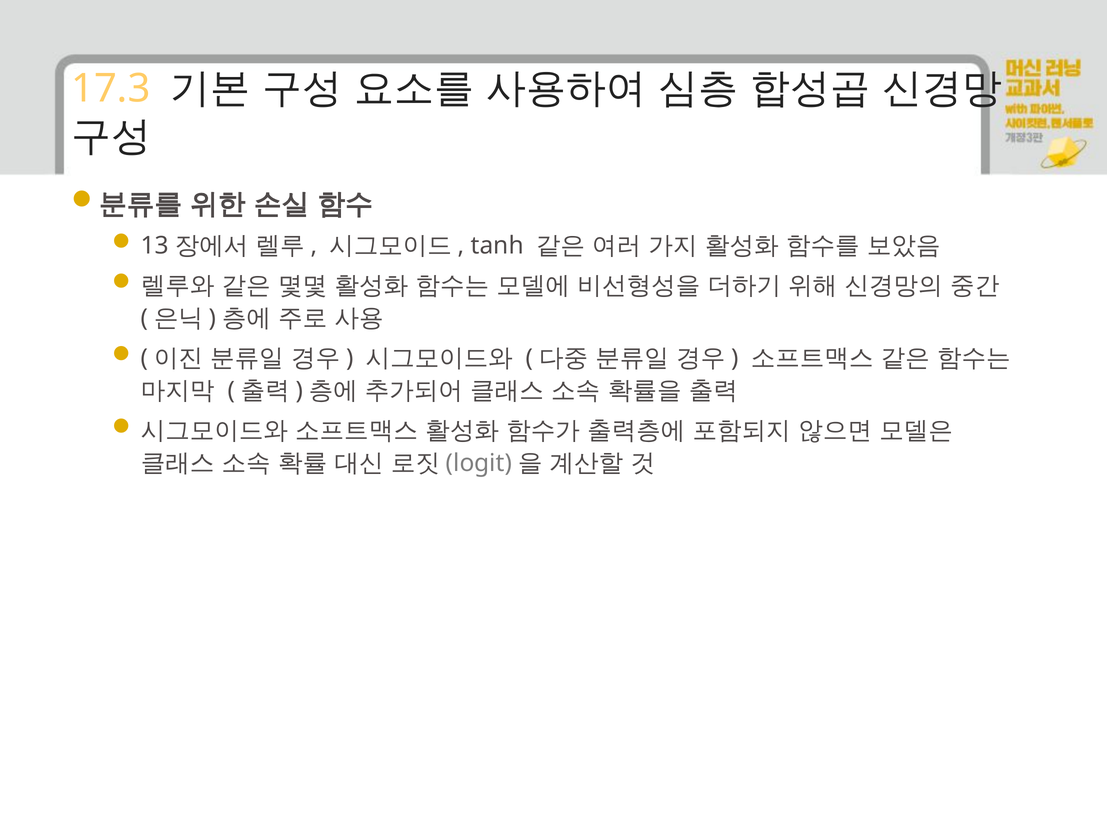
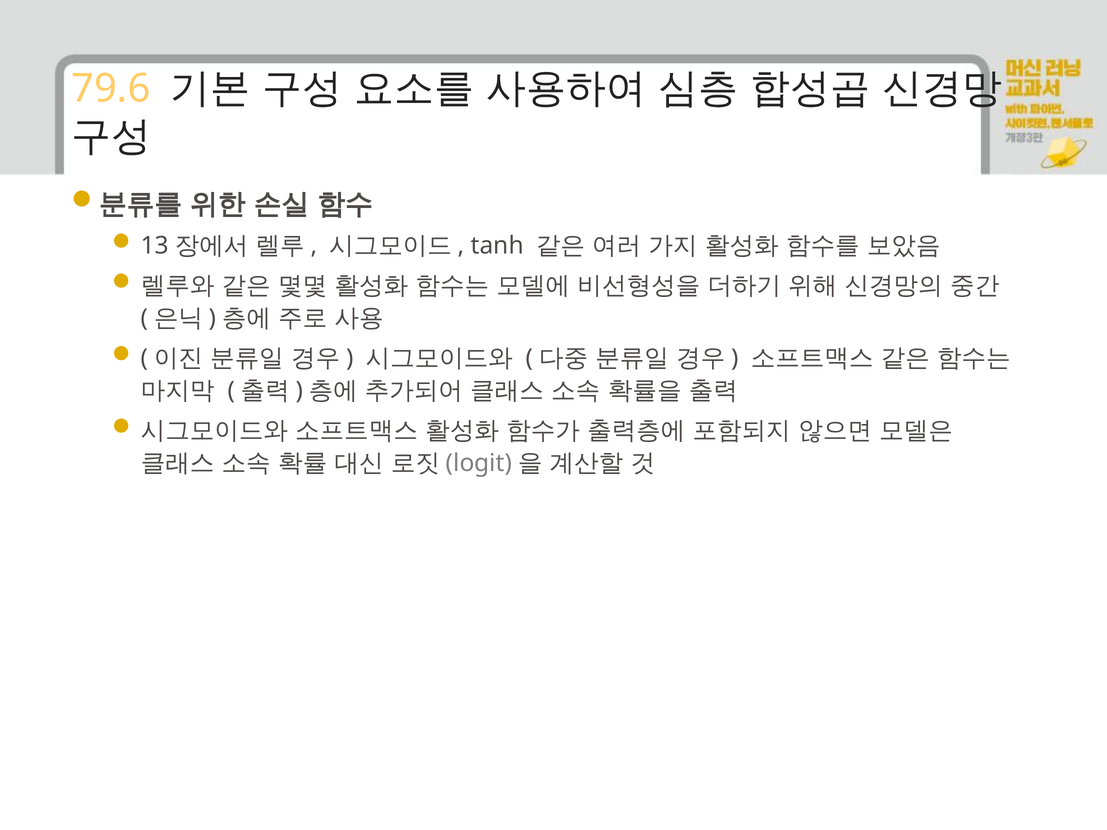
17.3: 17.3 -> 79.6
